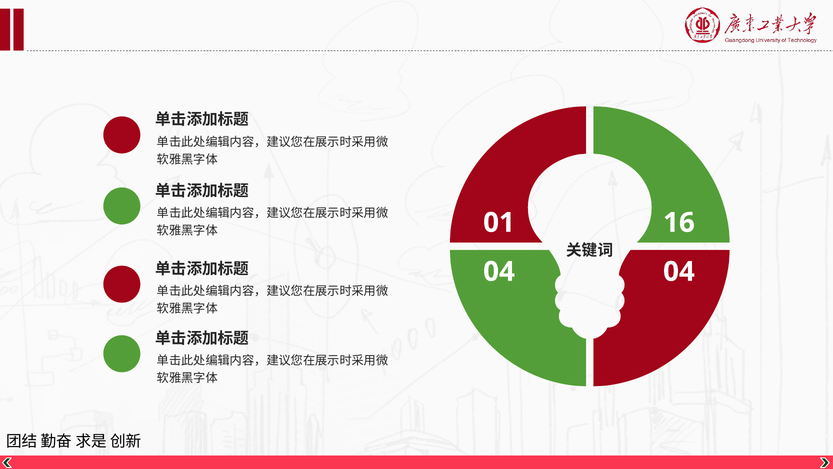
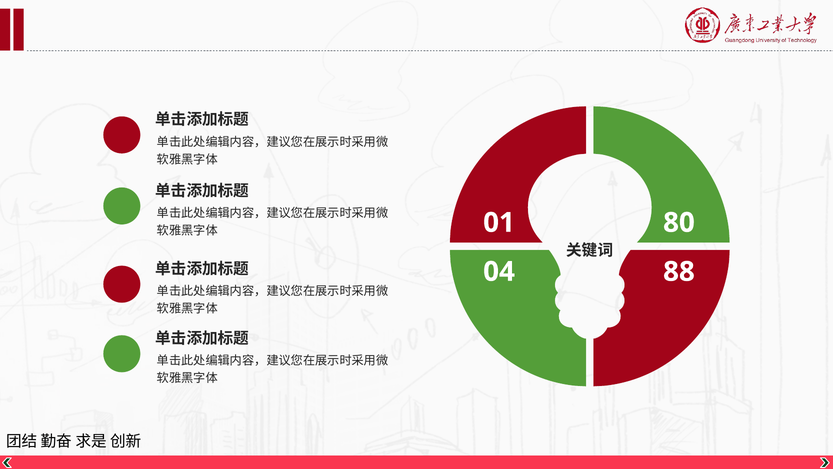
16: 16 -> 80
04 04: 04 -> 88
